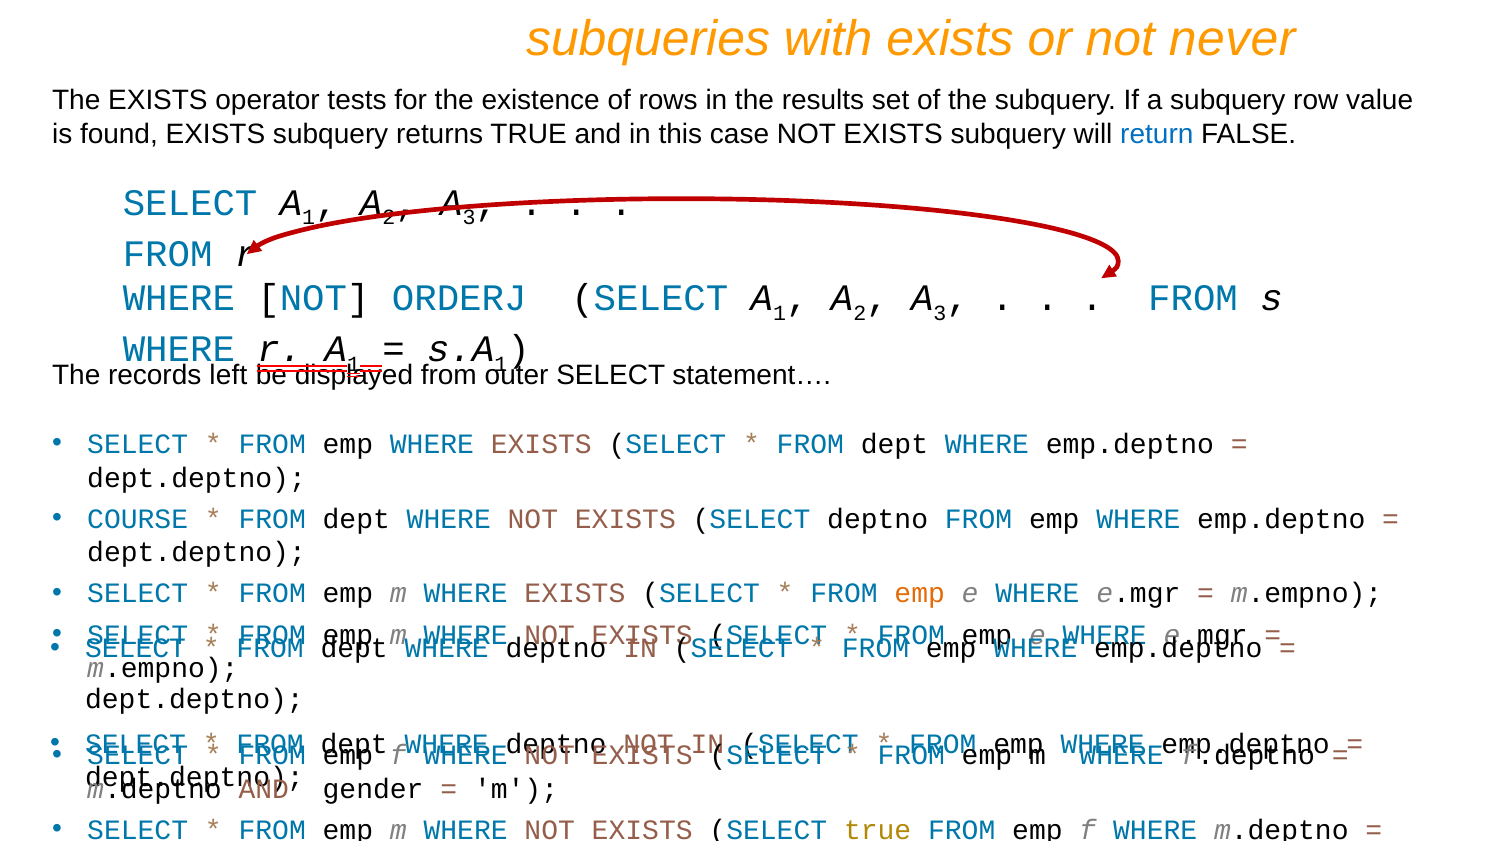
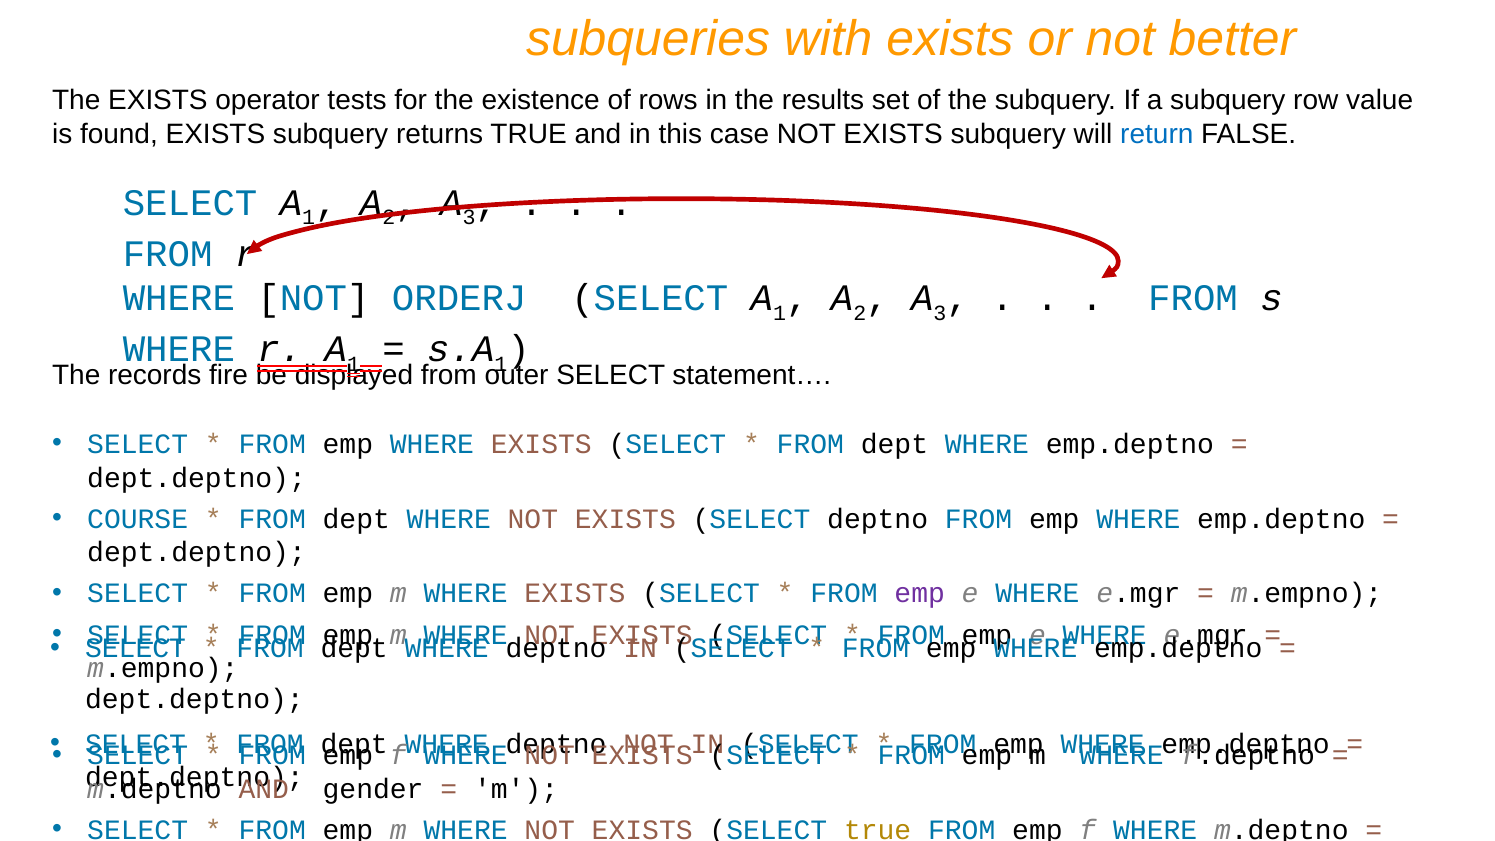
never: never -> better
left: left -> fire
emp at (920, 594) colour: orange -> purple
